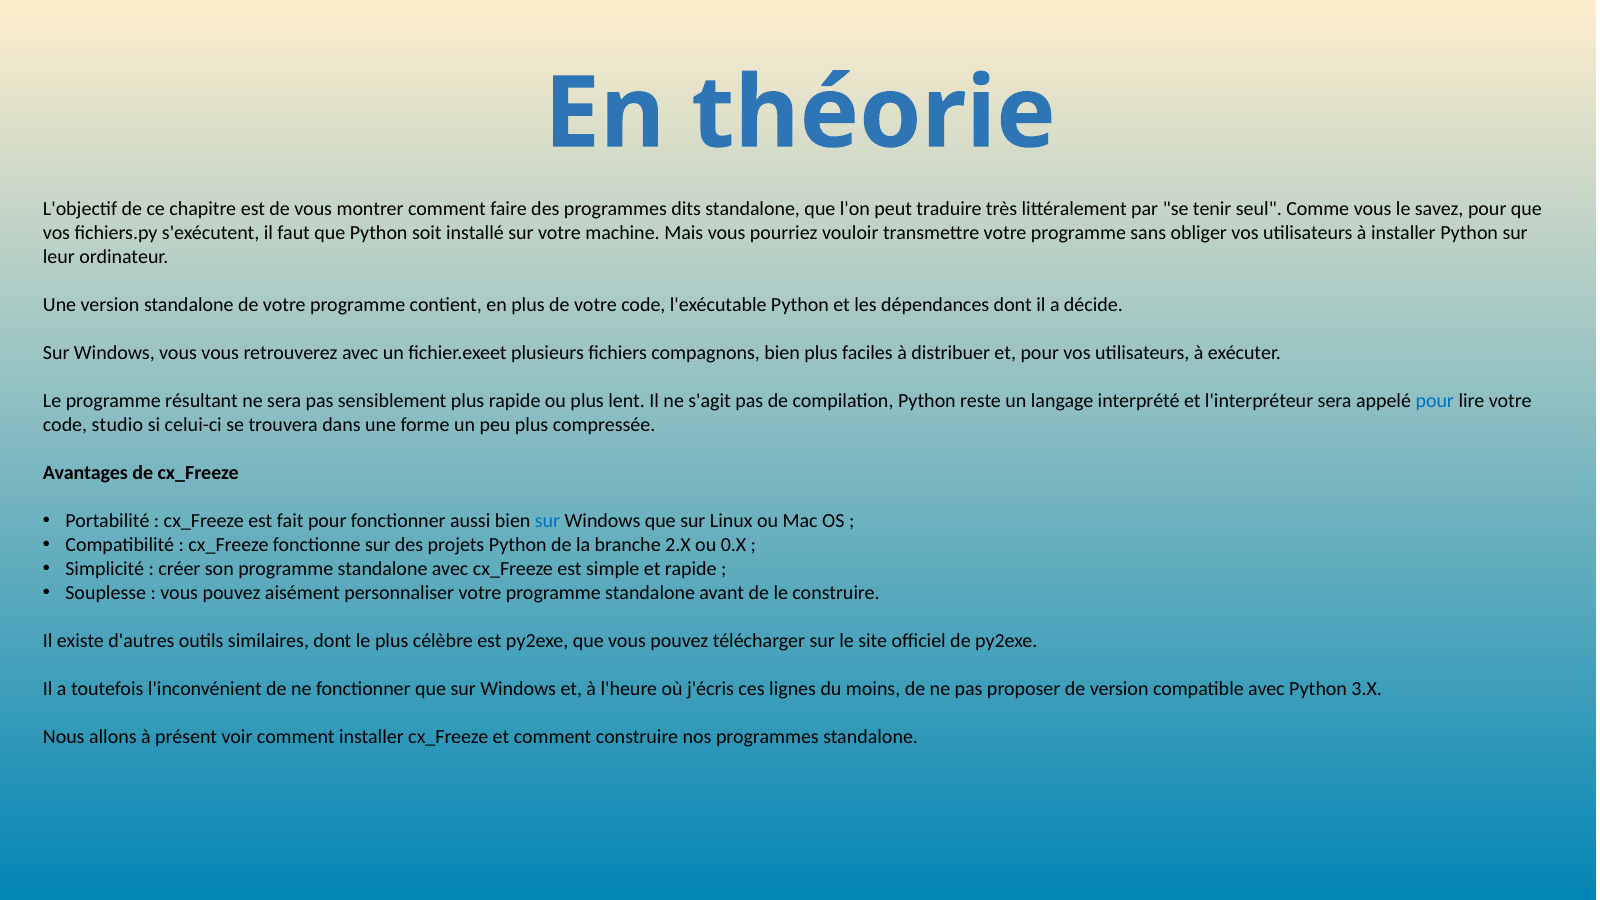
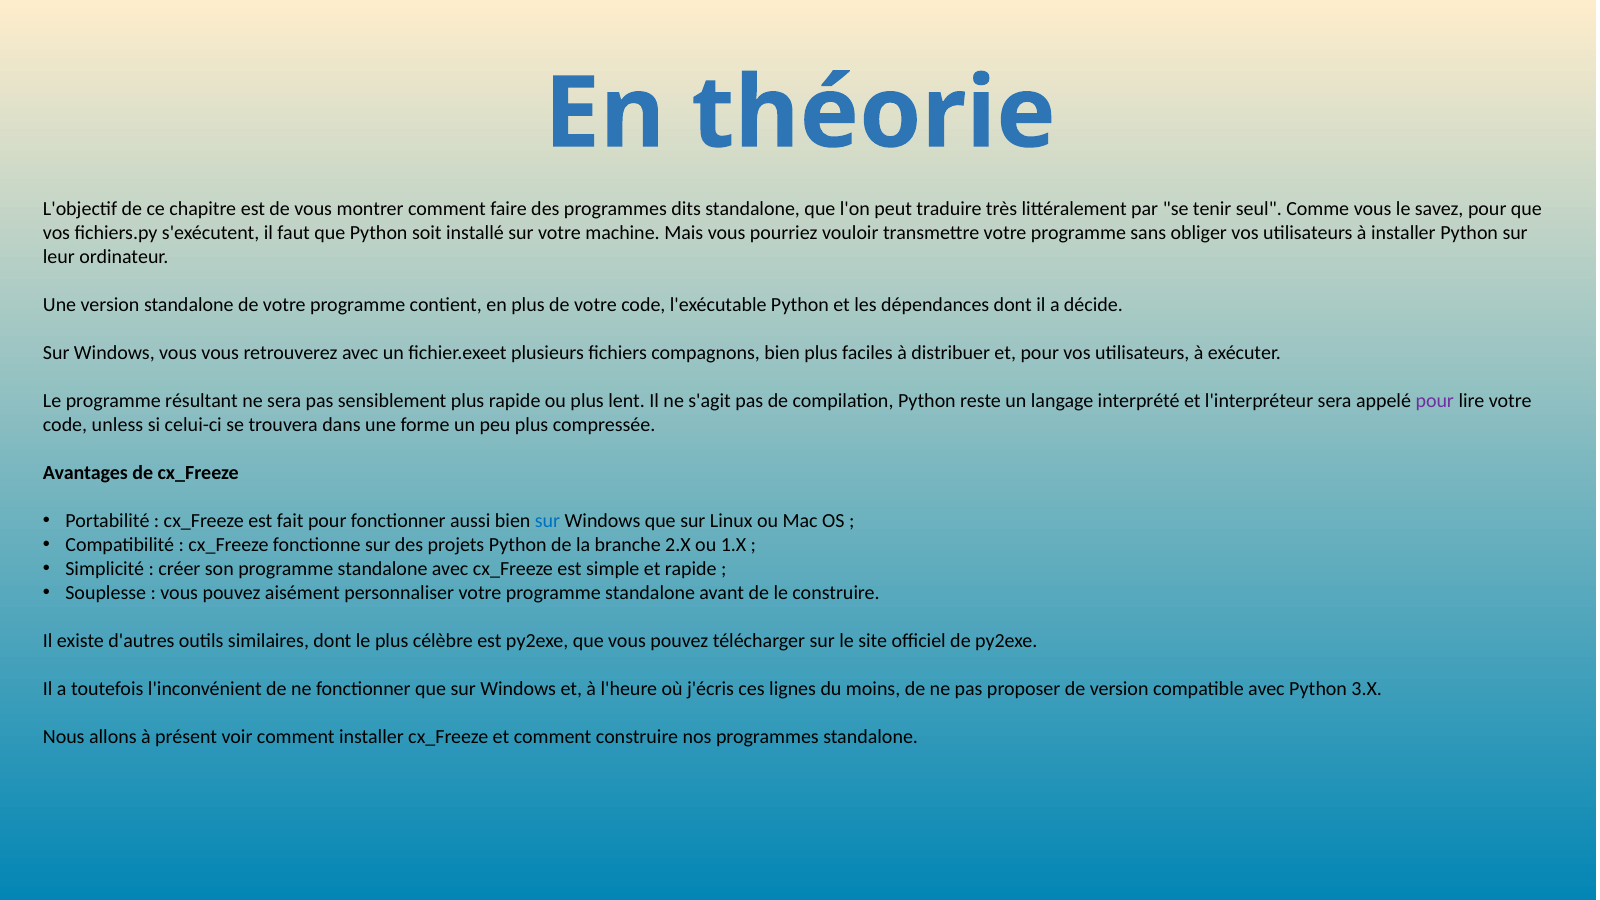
pour at (1435, 401) colour: blue -> purple
studio: studio -> unless
0.X: 0.X -> 1.X
